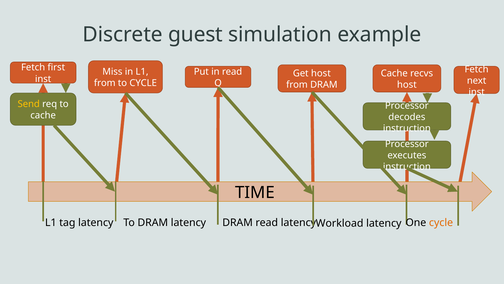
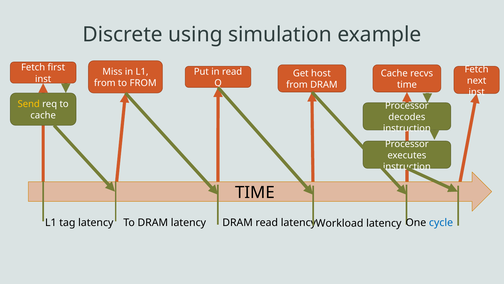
guest: guest -> using
to CYCLE: CYCLE -> FROM
host at (407, 85): host -> time
cycle at (441, 222) colour: orange -> blue
